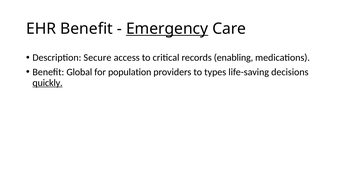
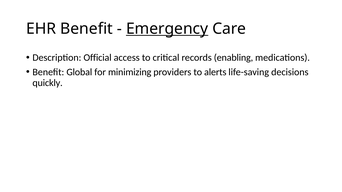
Secure: Secure -> Official
population: population -> minimizing
types: types -> alerts
quickly underline: present -> none
